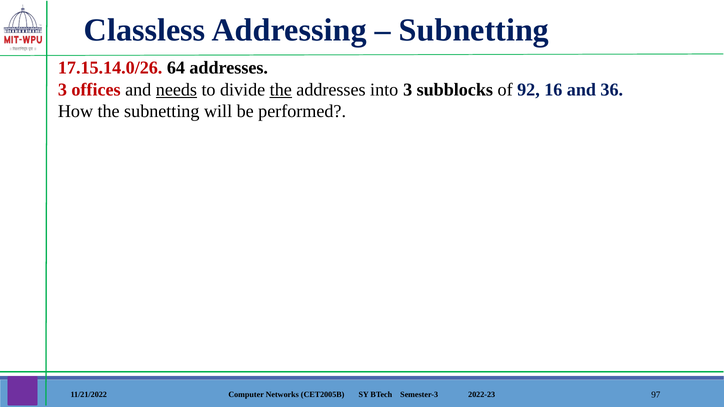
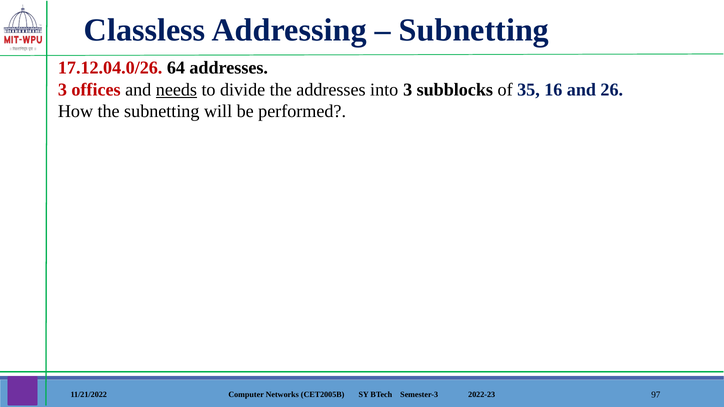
17.15.14.0/26: 17.15.14.0/26 -> 17.12.04.0/26
the at (281, 90) underline: present -> none
92: 92 -> 35
36: 36 -> 26
